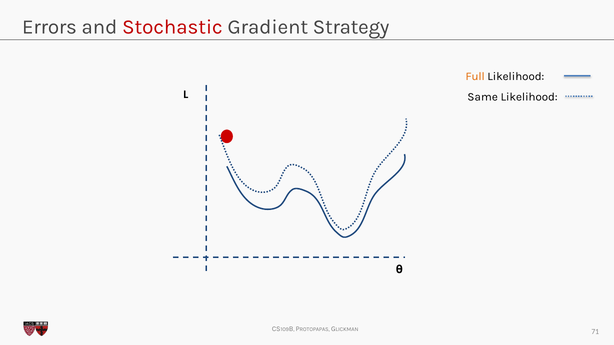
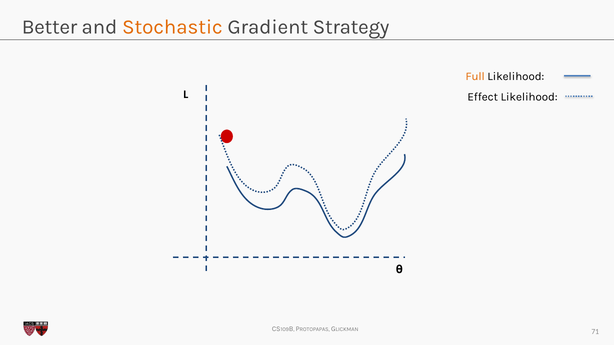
Errors: Errors -> Better
Stochastic colour: red -> orange
Same: Same -> Effect
